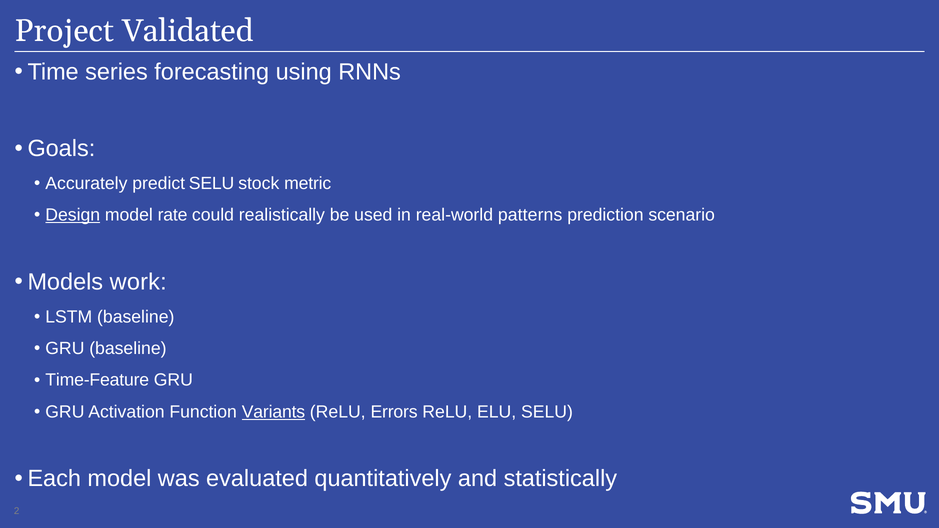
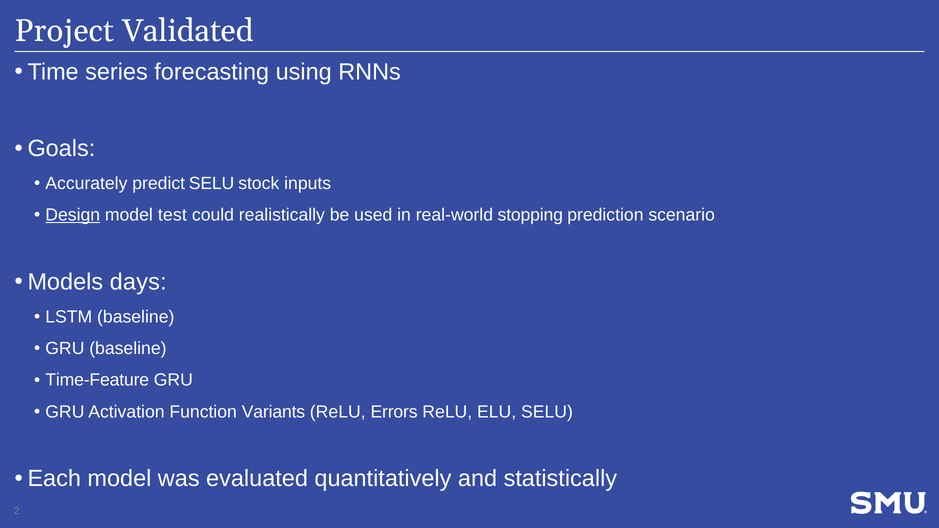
metric: metric -> inputs
rate: rate -> test
patterns: patterns -> stopping
work: work -> days
Variants underline: present -> none
